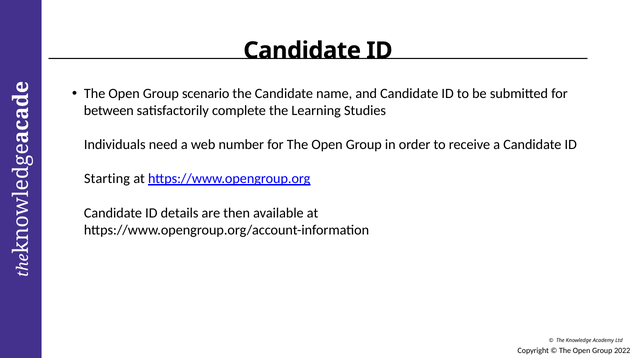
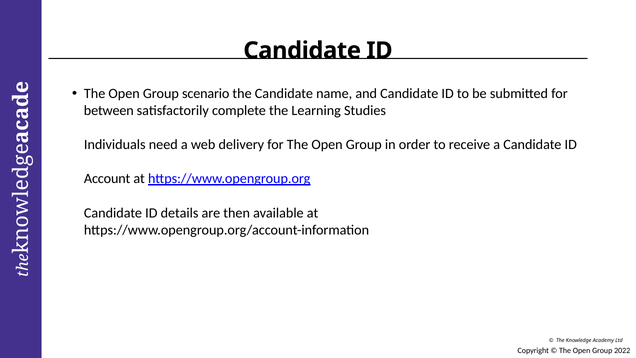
number: number -> delivery
Starting: Starting -> Account
